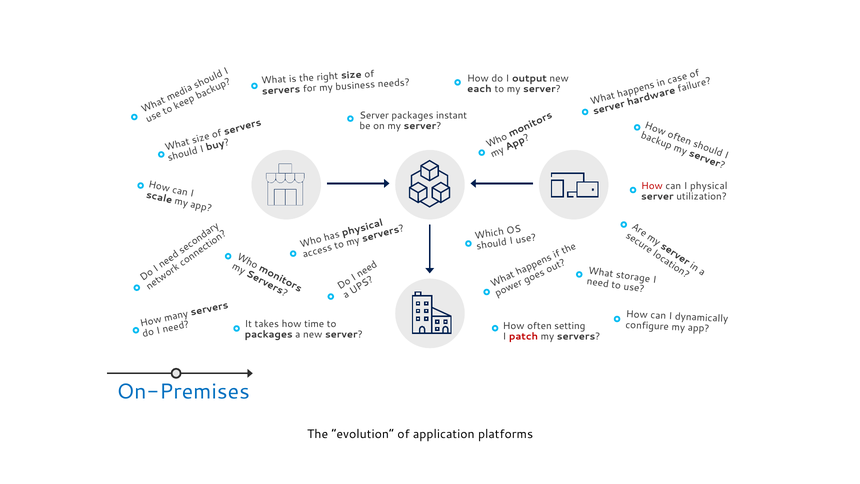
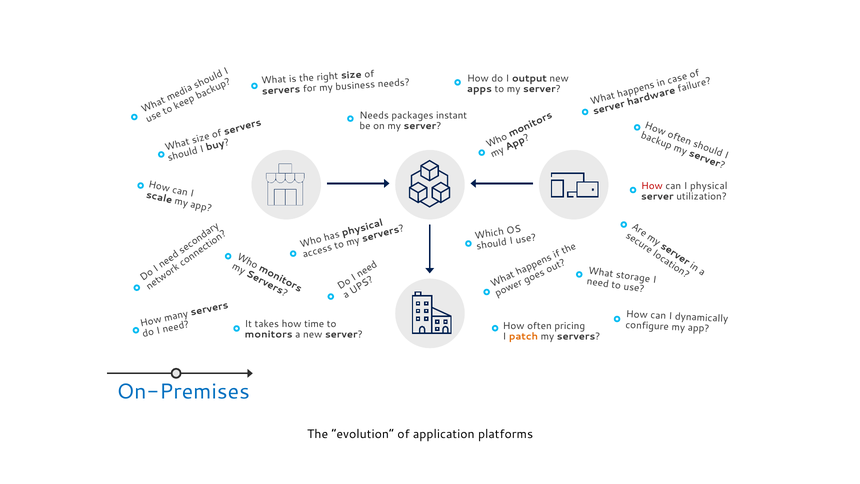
each: each -> apps
Server at (374, 115): Server -> Needs
setting: setting -> pricing
packages at (269, 334): packages -> monitors
patch colour: red -> orange
